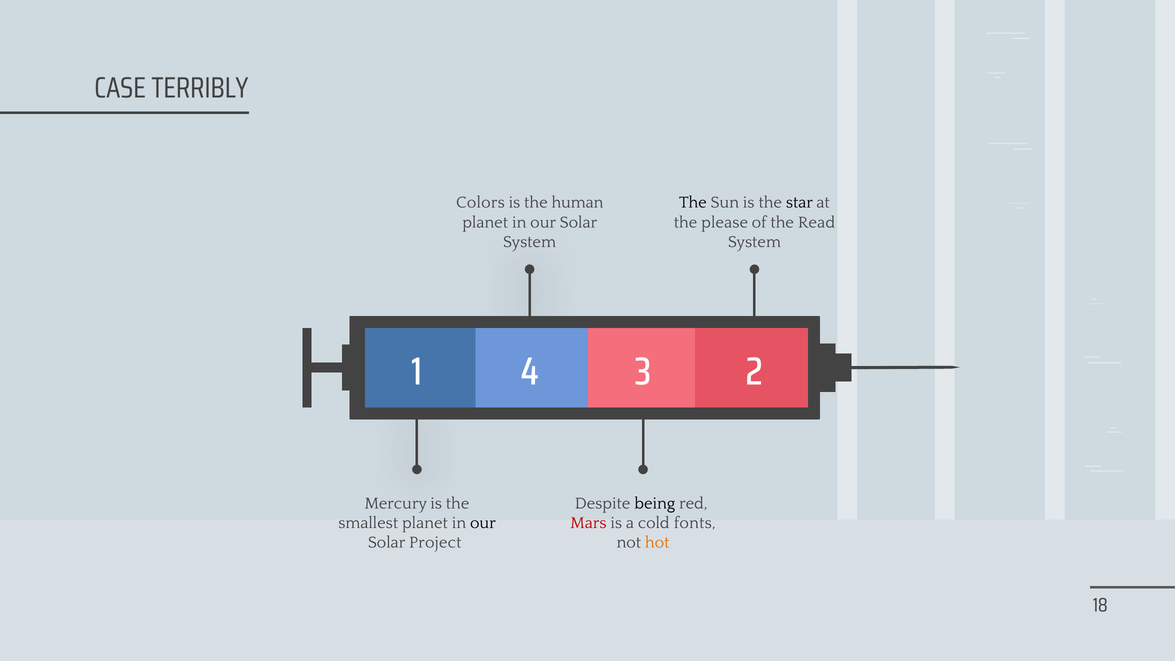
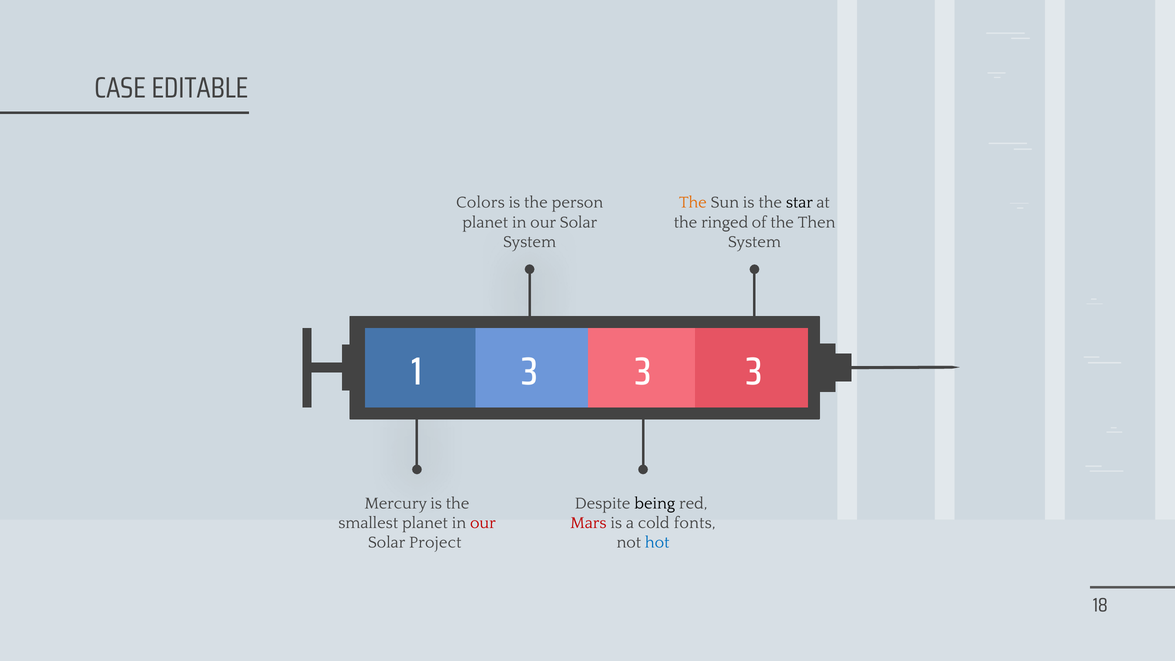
TERRIBLY: TERRIBLY -> EDITABLE
human: human -> person
The at (693, 203) colour: black -> orange
please: please -> ringed
Read: Read -> Then
1 4: 4 -> 3
2 at (754, 372): 2 -> 3
our at (483, 523) colour: black -> red
hot colour: orange -> blue
